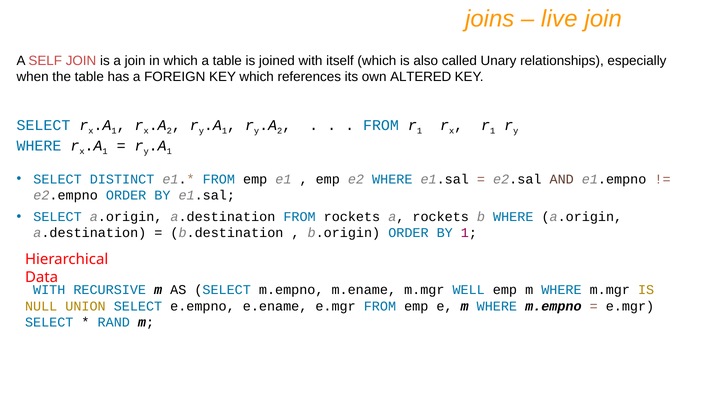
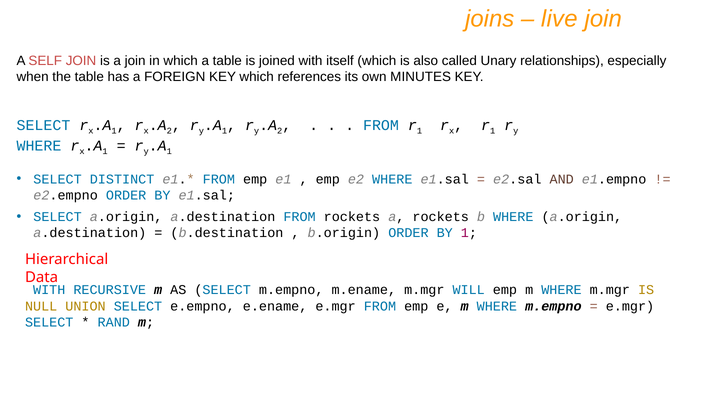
ALTERED: ALTERED -> MINUTES
WELL: WELL -> WILL
